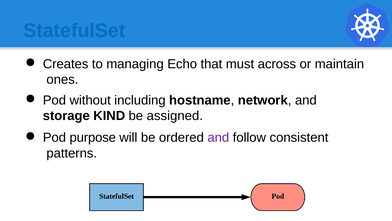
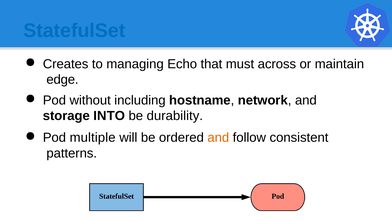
ones: ones -> edge
KIND: KIND -> INTO
assigned: assigned -> durability
purpose: purpose -> multiple
and at (218, 137) colour: purple -> orange
